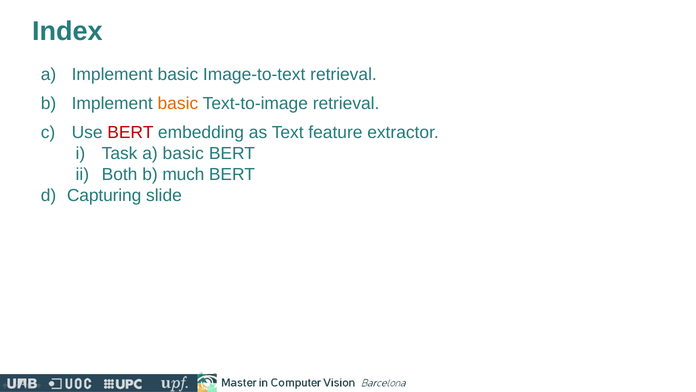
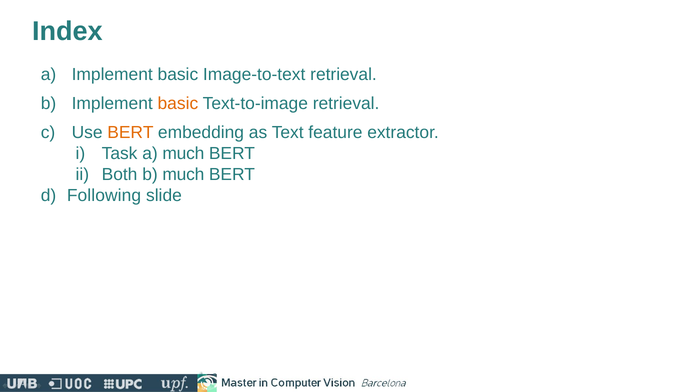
BERT at (130, 133) colour: red -> orange
a basic: basic -> much
Capturing: Capturing -> Following
